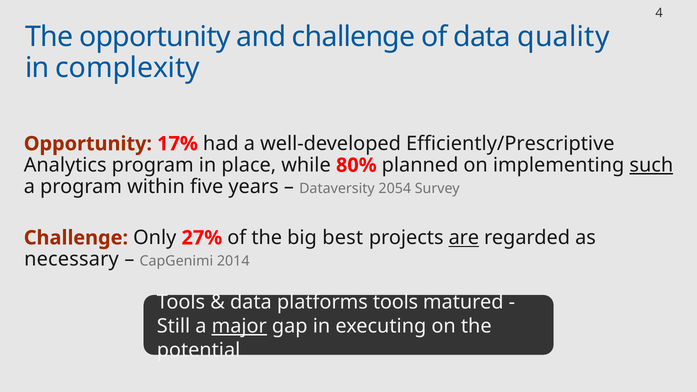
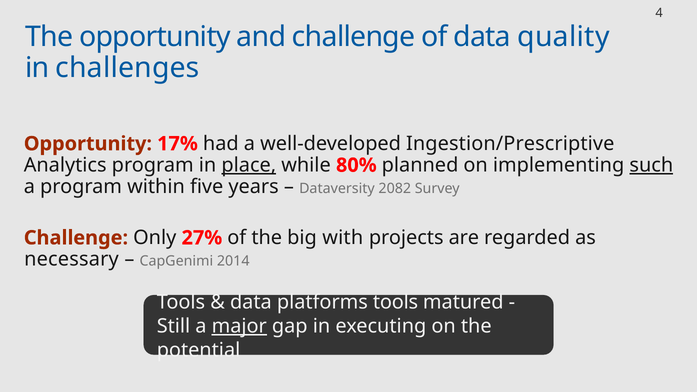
complexity: complexity -> challenges
Efficiently/Prescriptive: Efficiently/Prescriptive -> Ingestion/Prescriptive
place underline: none -> present
2054: 2054 -> 2082
best: best -> with
are underline: present -> none
